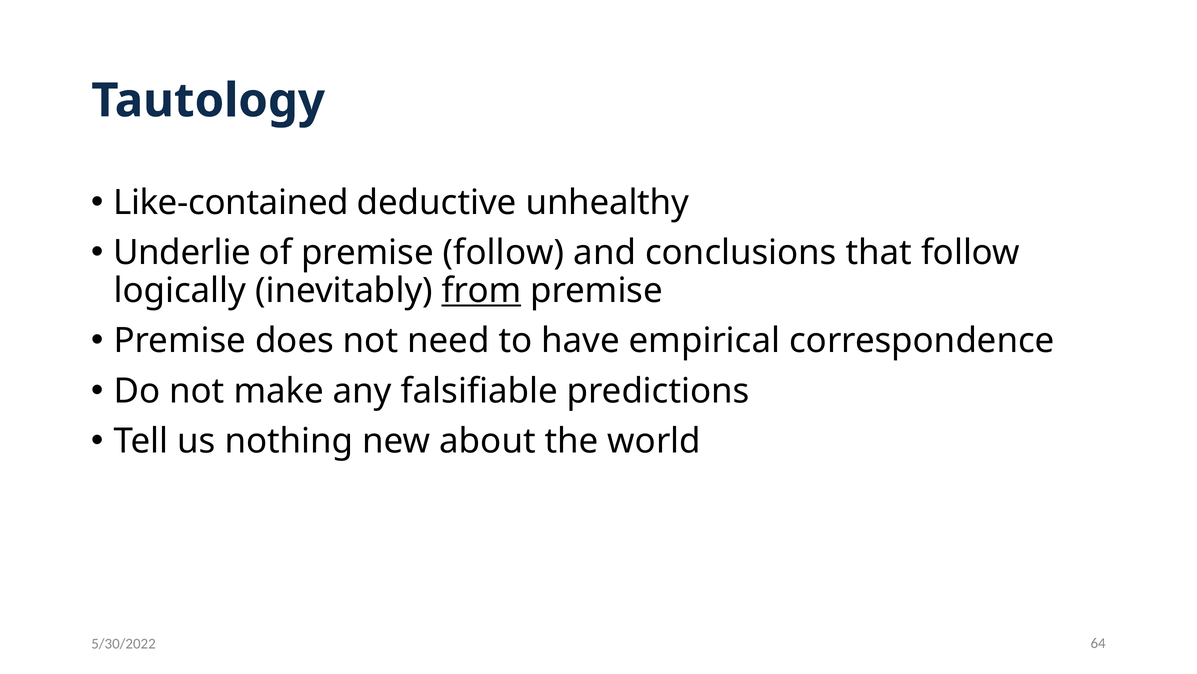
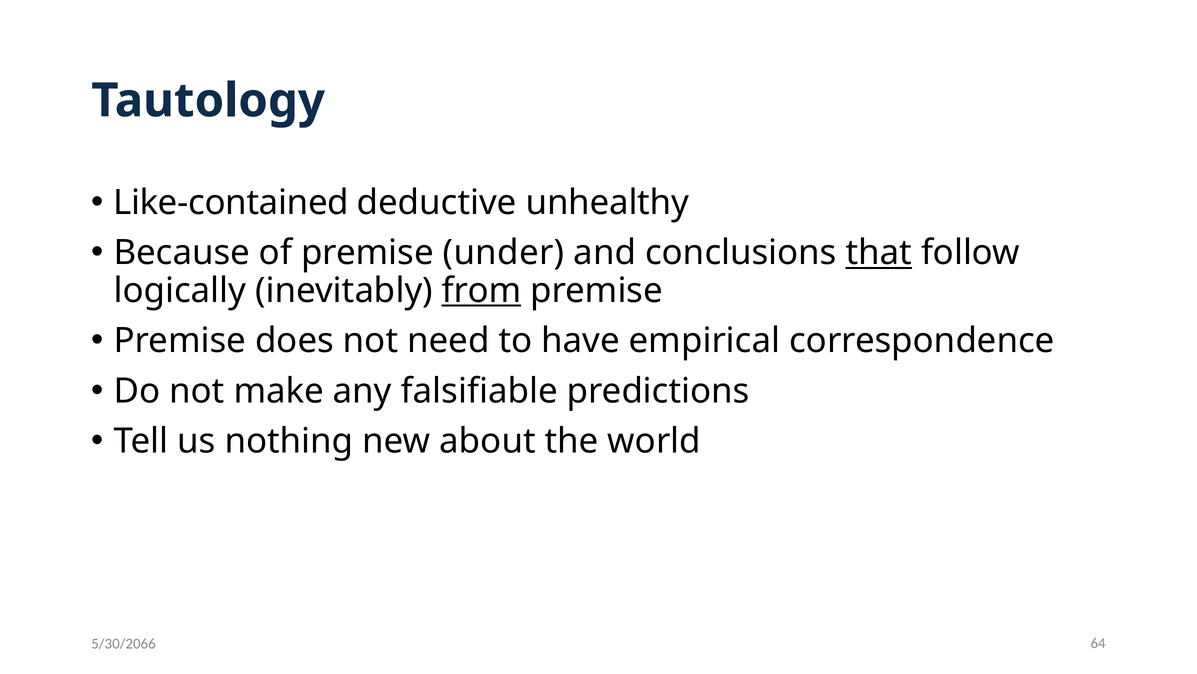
Underlie: Underlie -> Because
premise follow: follow -> under
that underline: none -> present
5/30/2022: 5/30/2022 -> 5/30/2066
